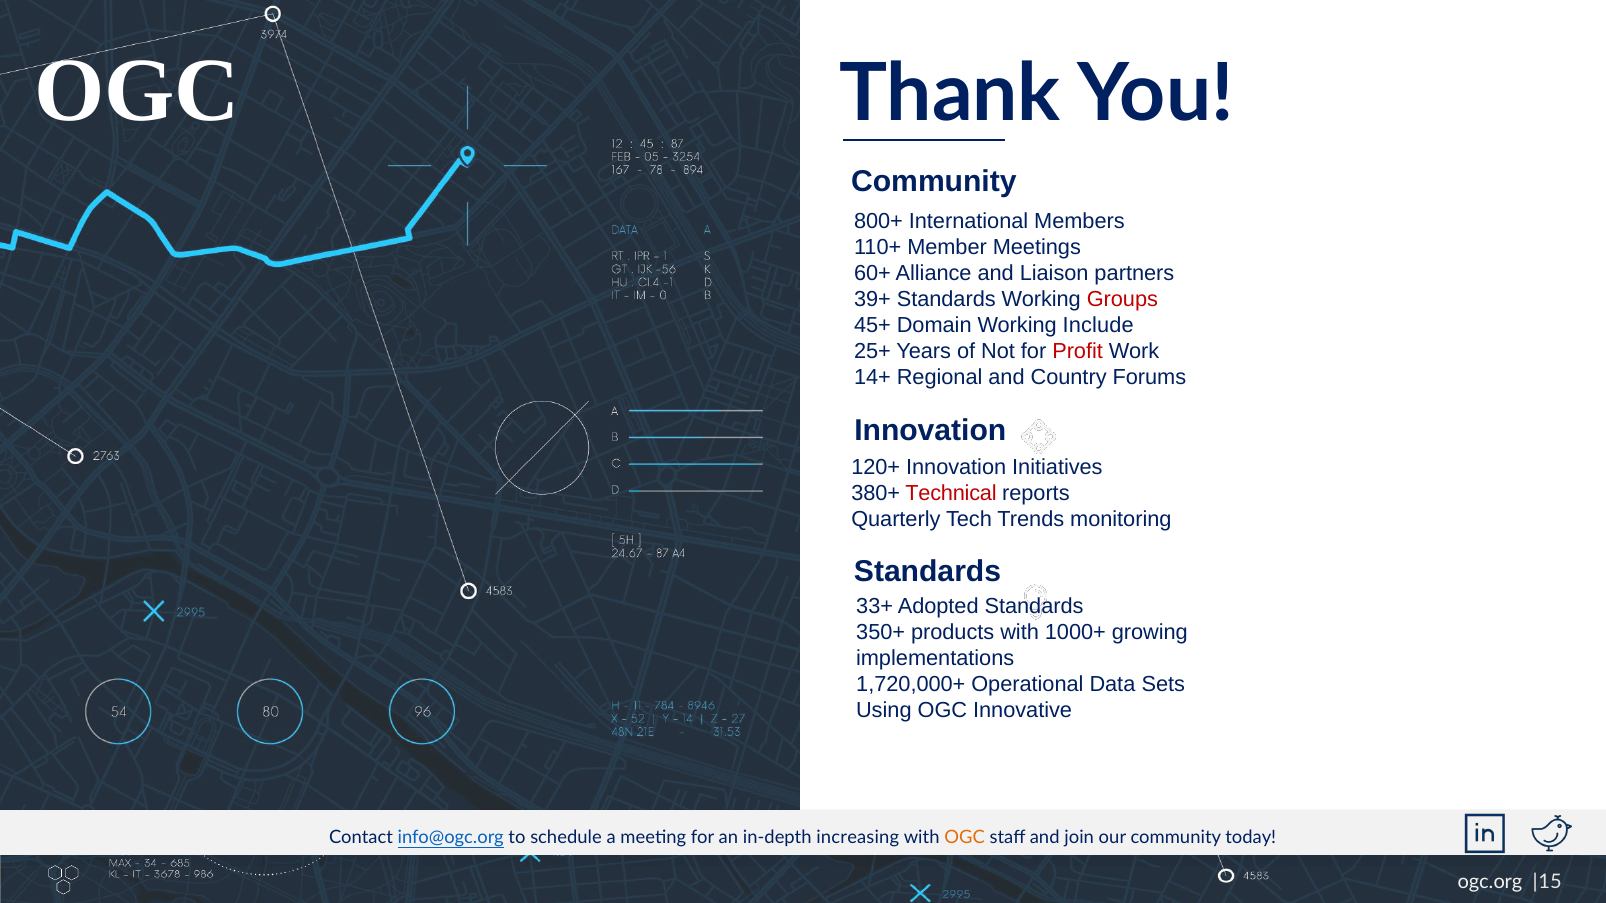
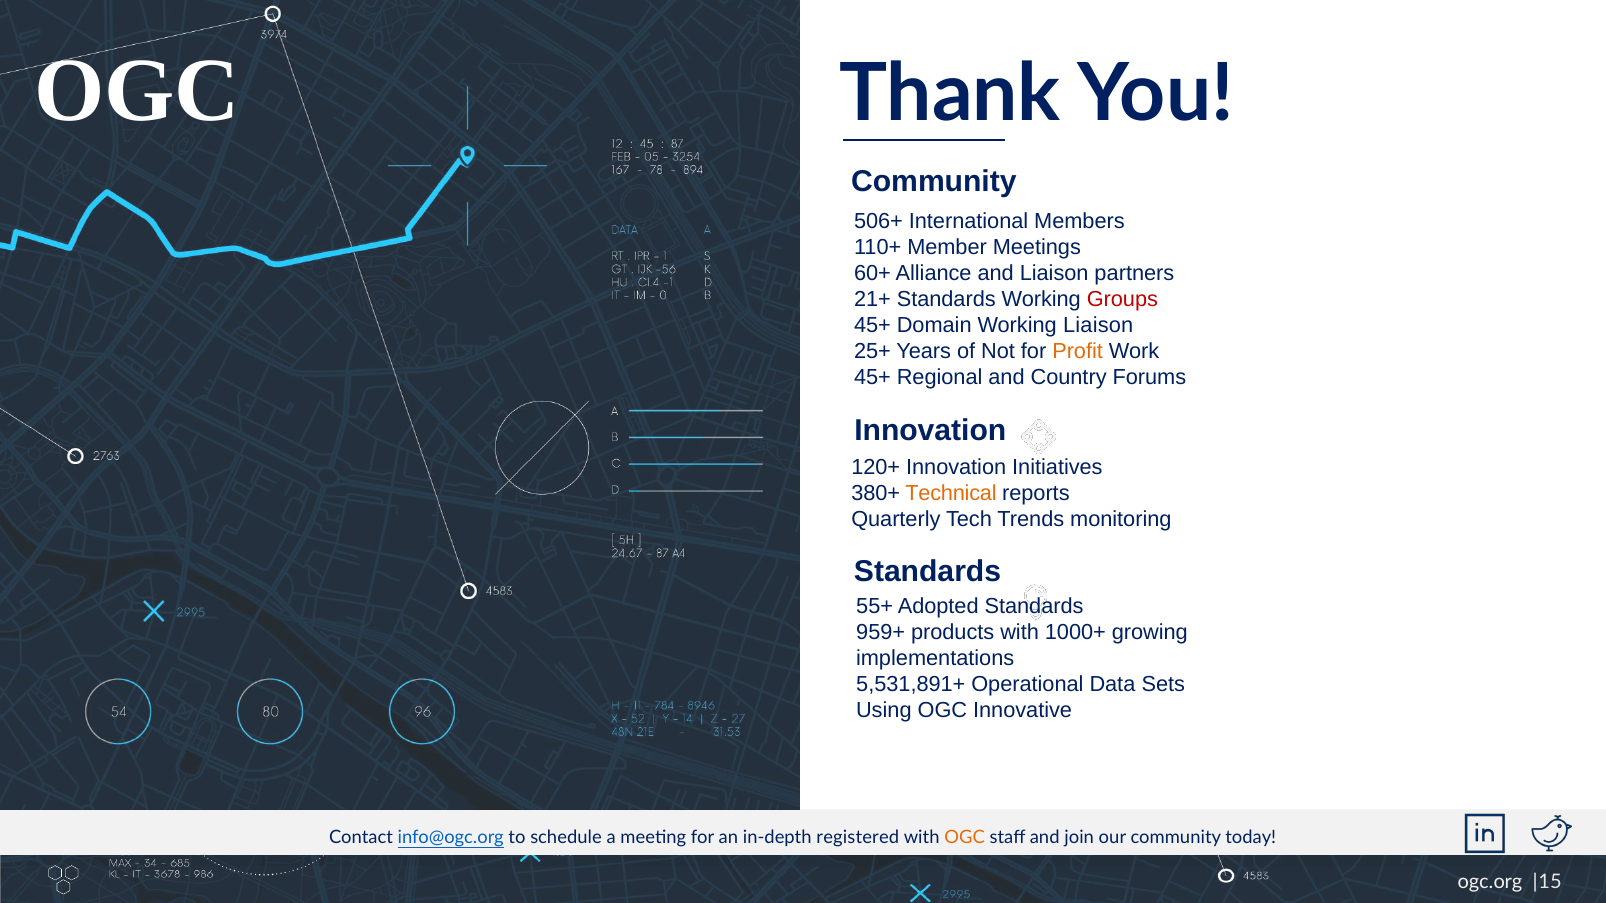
800+: 800+ -> 506+
39+: 39+ -> 21+
Working Include: Include -> Liaison
Profit colour: red -> orange
14+ at (872, 378): 14+ -> 45+
Technical colour: red -> orange
33+: 33+ -> 55+
350+: 350+ -> 959+
1,720,000+: 1,720,000+ -> 5,531,891+
increasing: increasing -> registered
